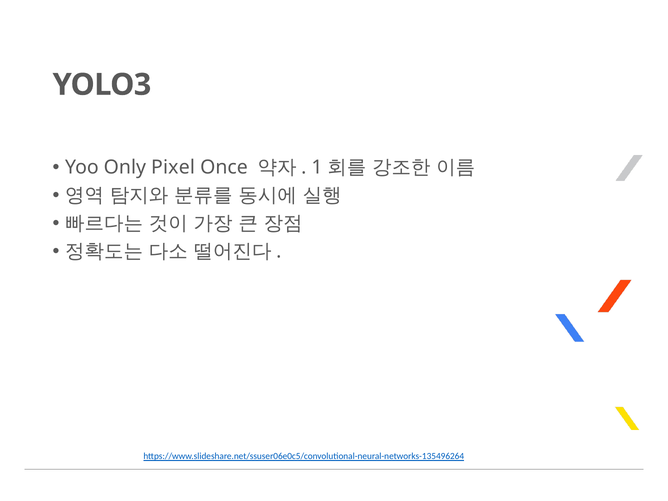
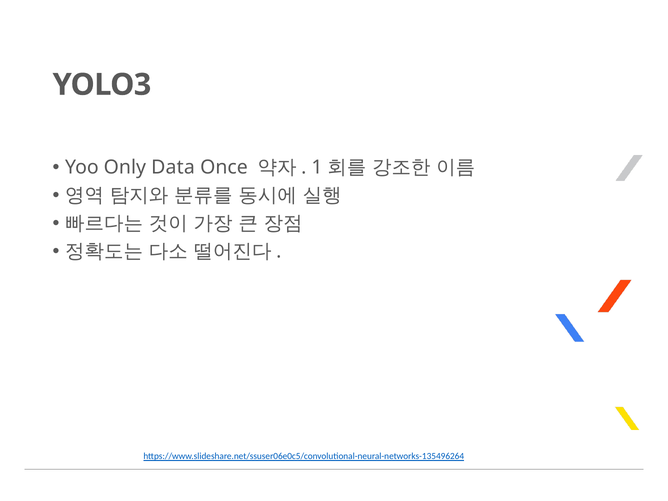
Pixel: Pixel -> Data
